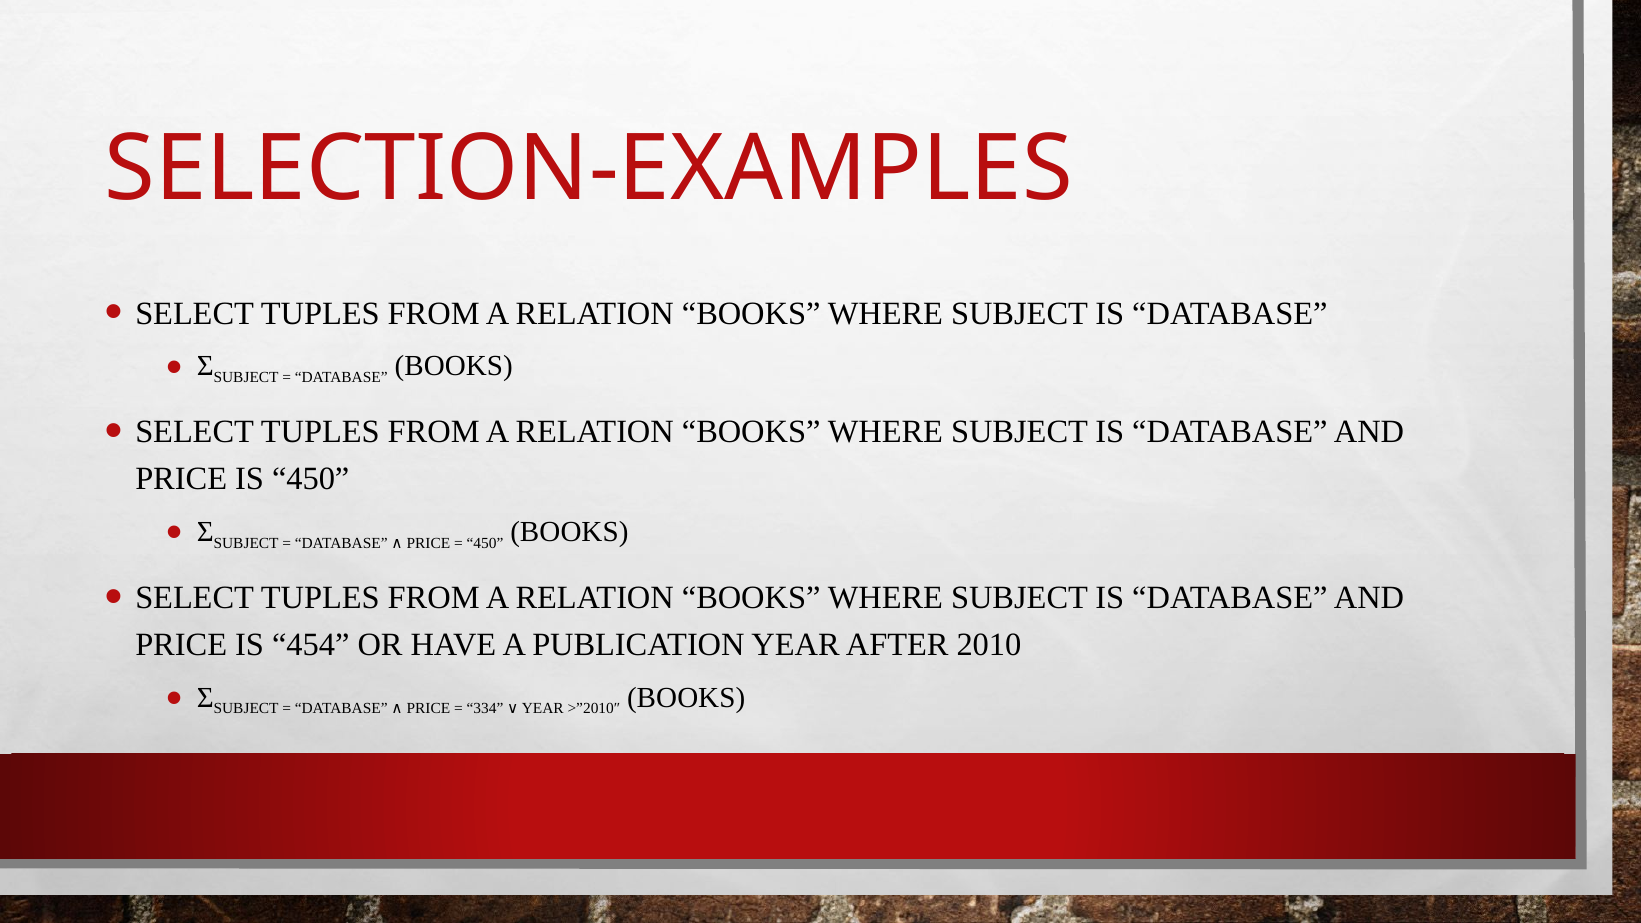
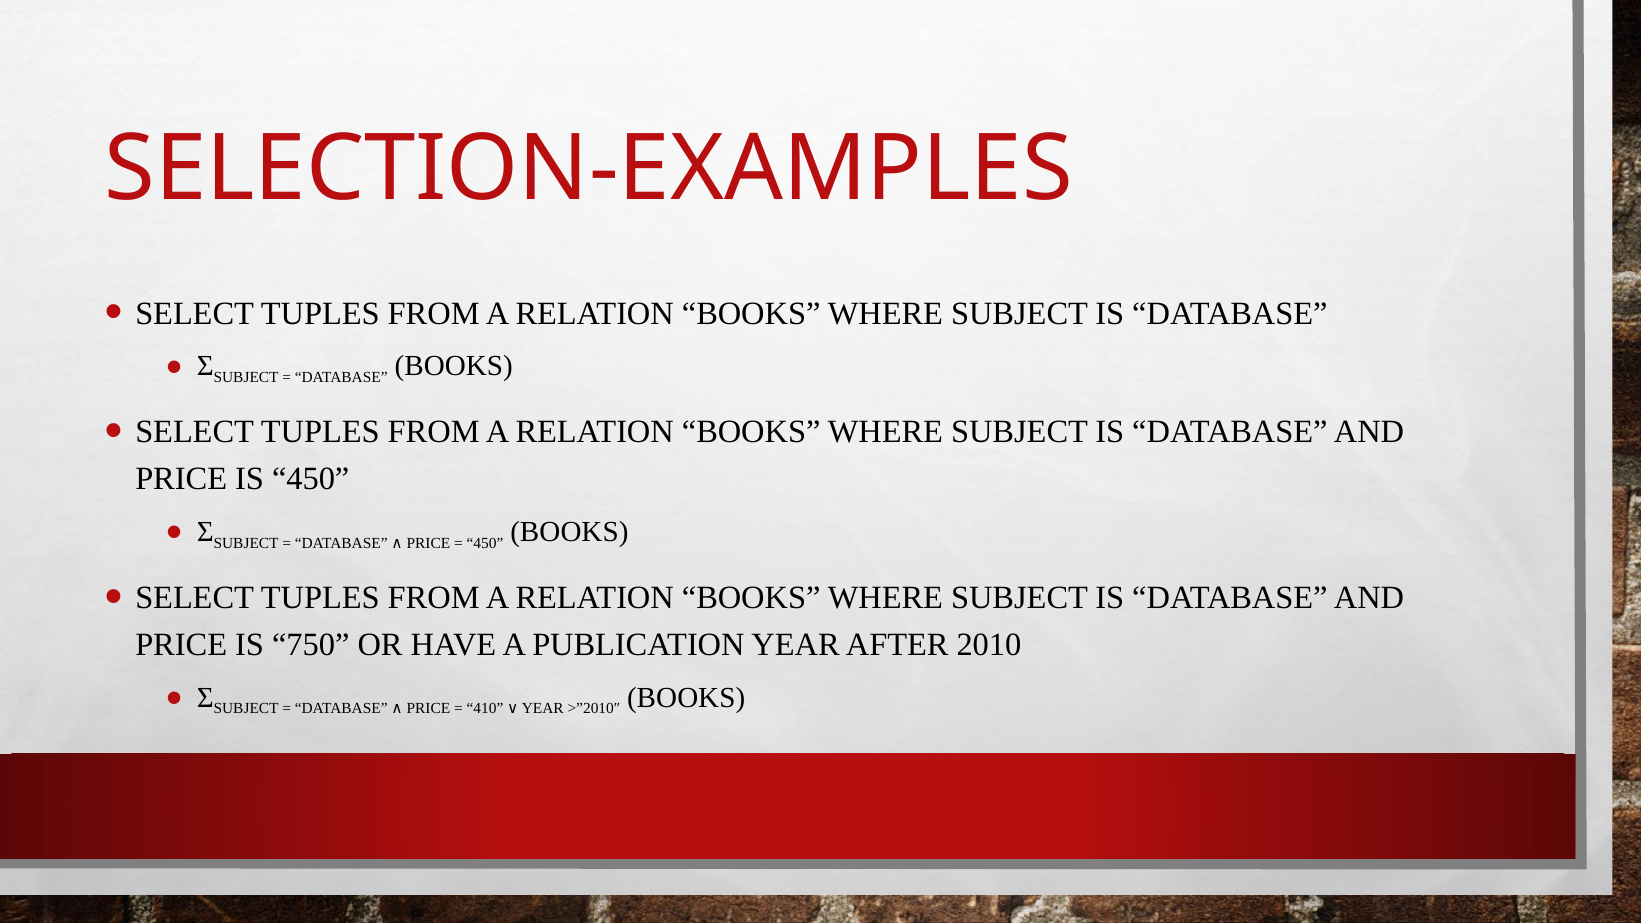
454: 454 -> 750
334: 334 -> 410
